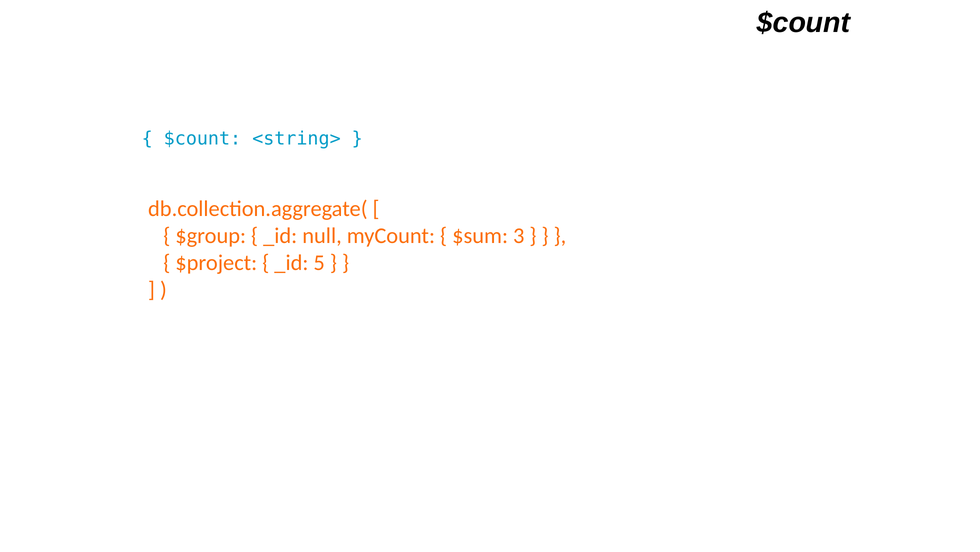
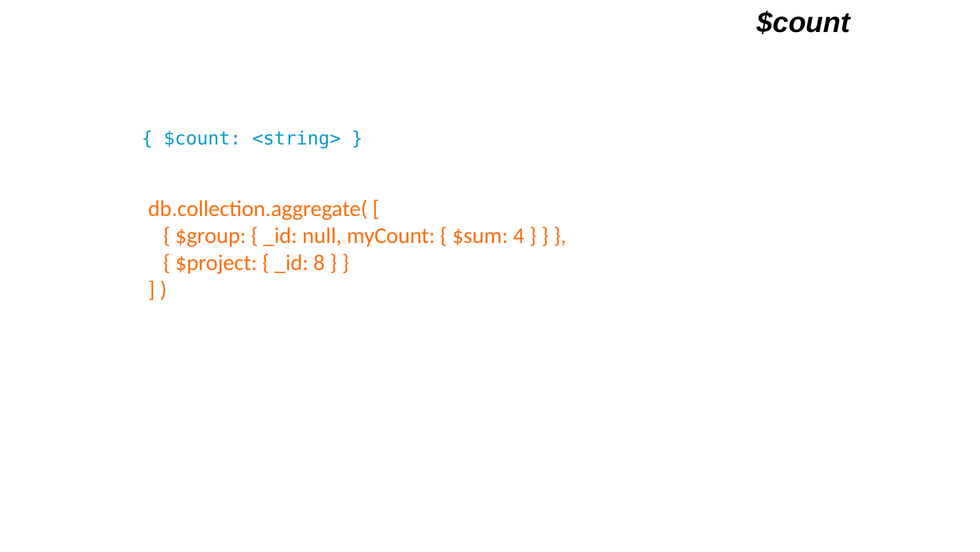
3: 3 -> 4
5: 5 -> 8
